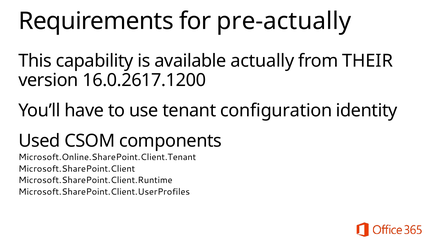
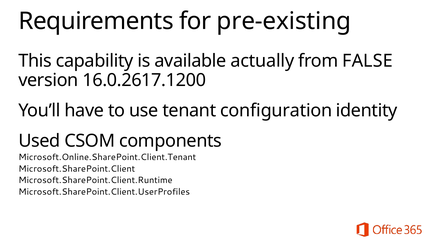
pre-actually: pre-actually -> pre-existing
THEIR: THEIR -> FALSE
